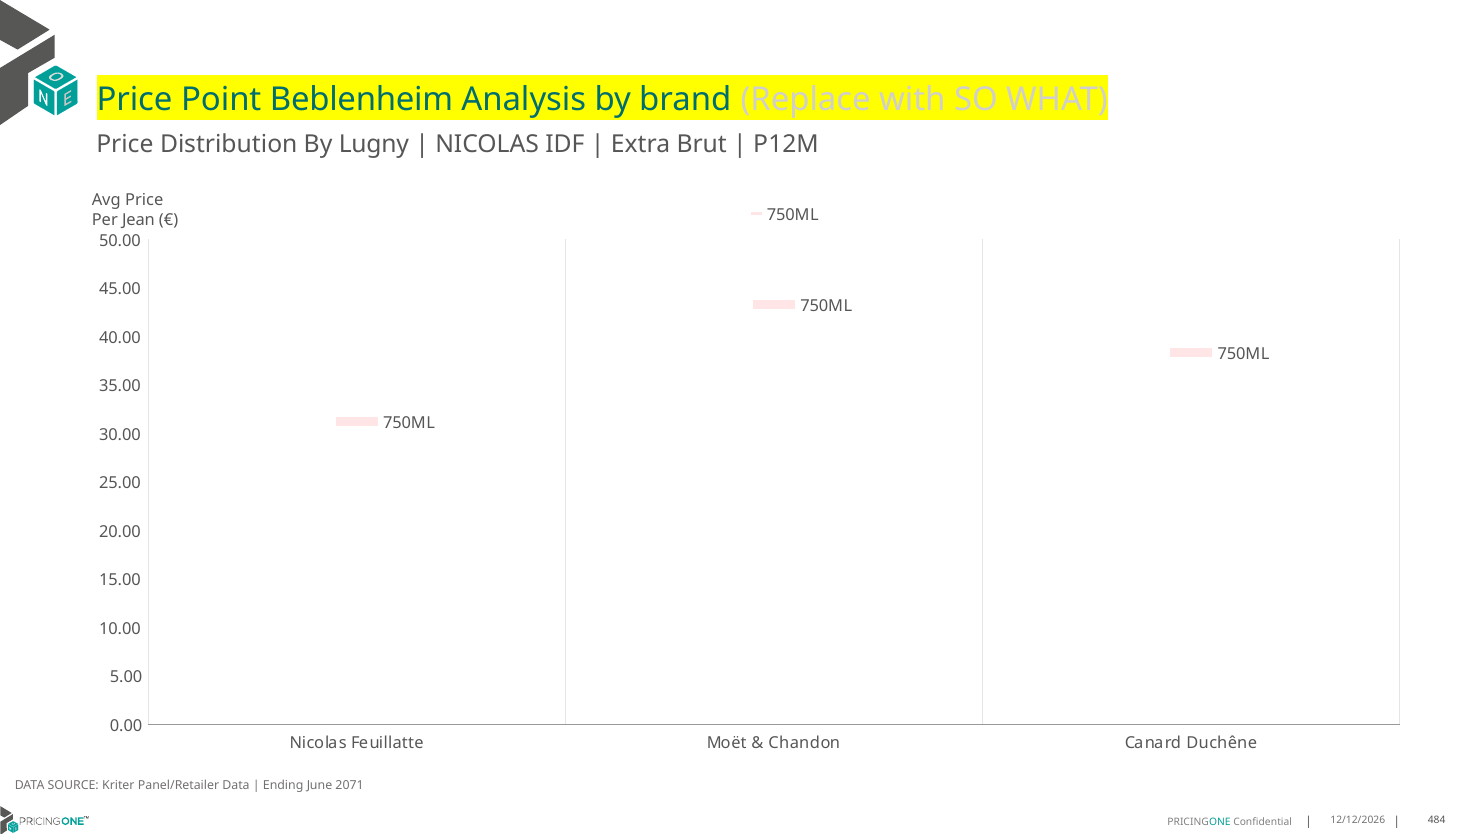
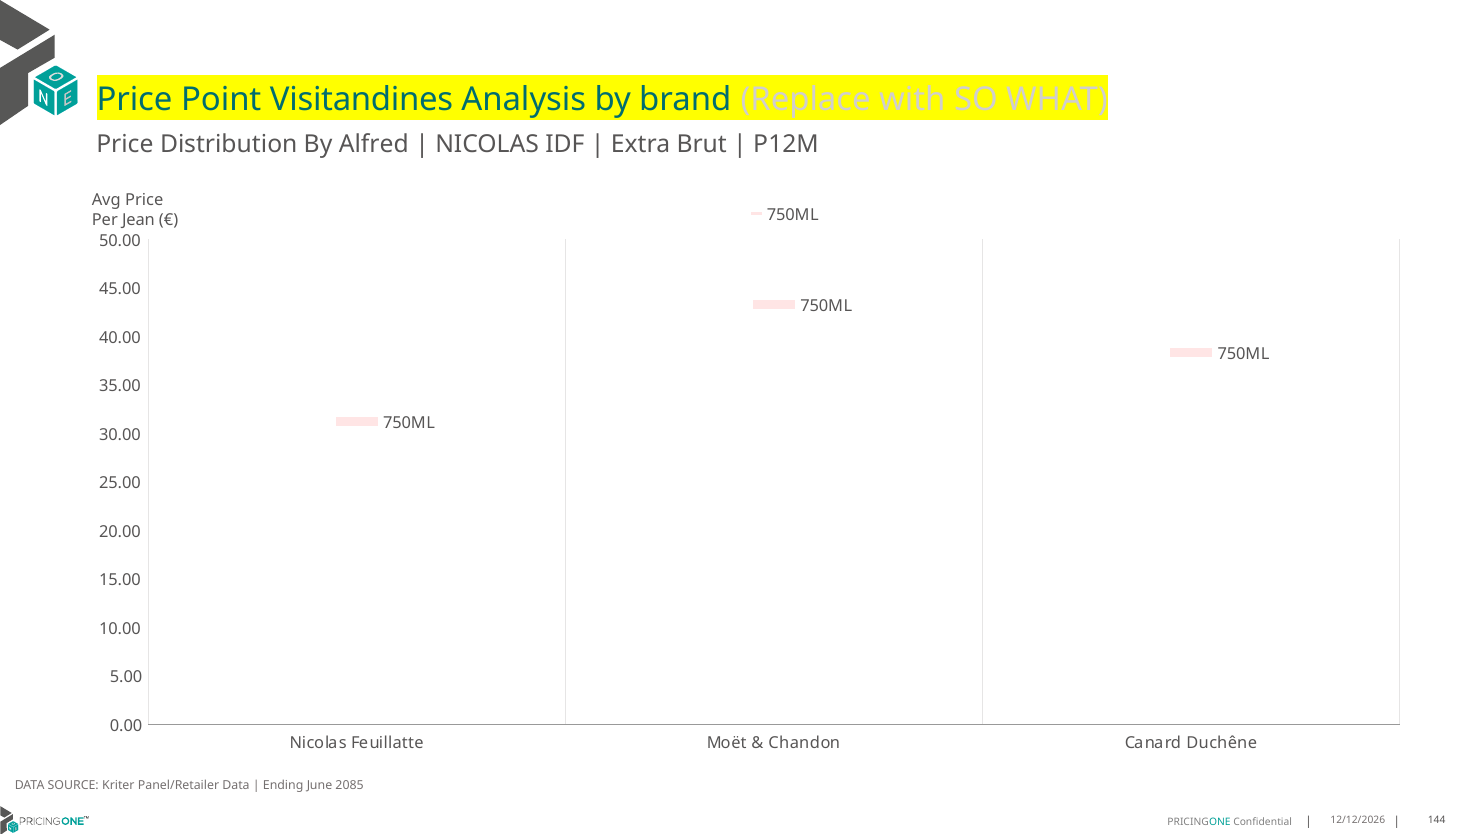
Beblenheim: Beblenheim -> Visitandines
Lugny: Lugny -> Alfred
2071: 2071 -> 2085
484: 484 -> 144
